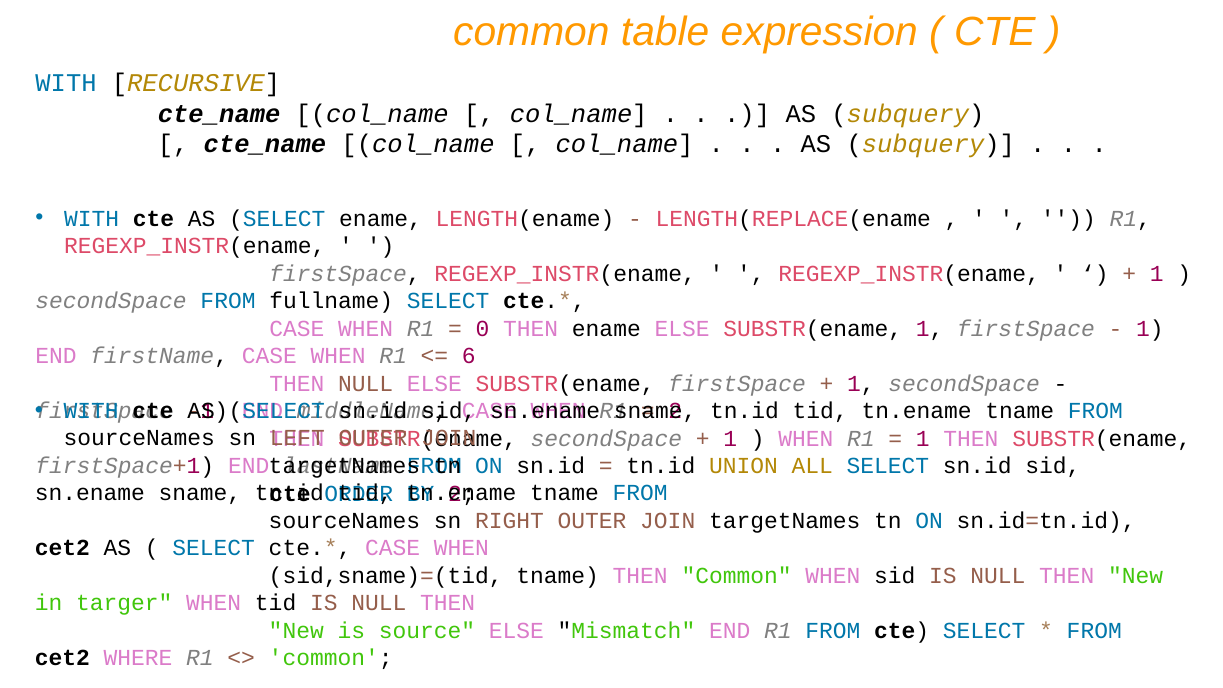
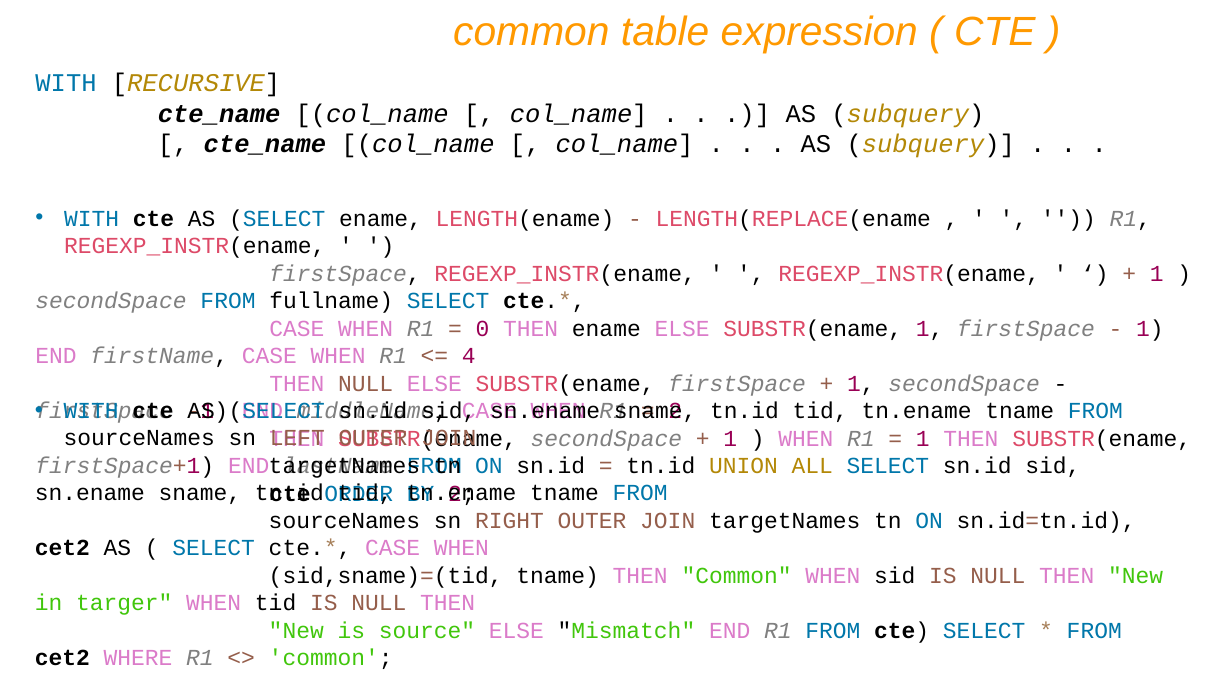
6: 6 -> 4
